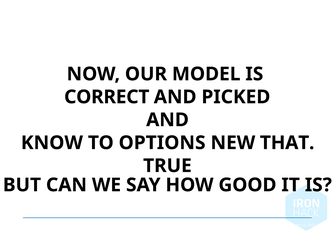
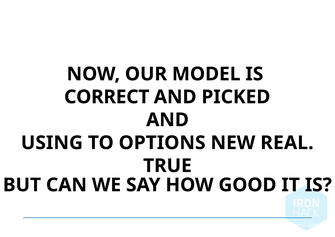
KNOW: KNOW -> USING
THAT: THAT -> REAL
